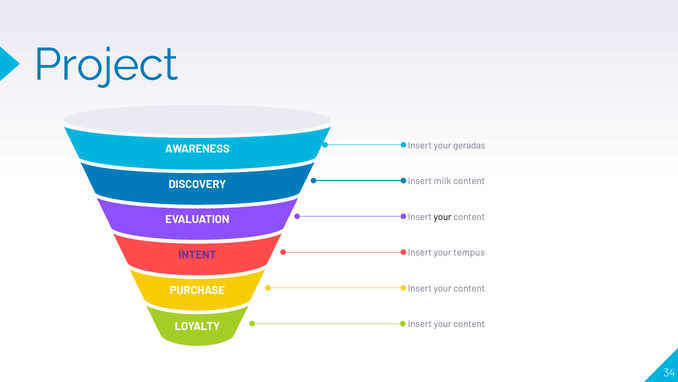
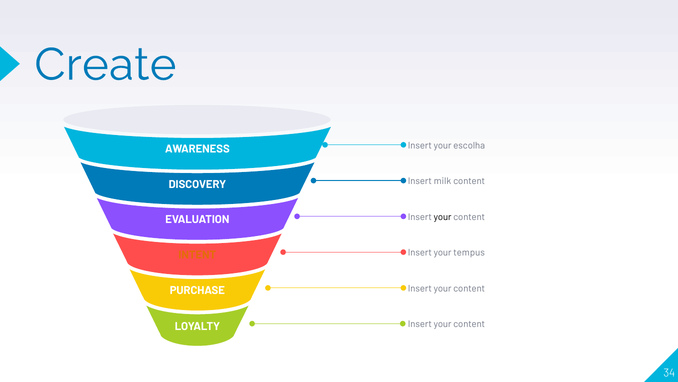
Project: Project -> Create
geradas: geradas -> escolha
INTENT colour: purple -> orange
